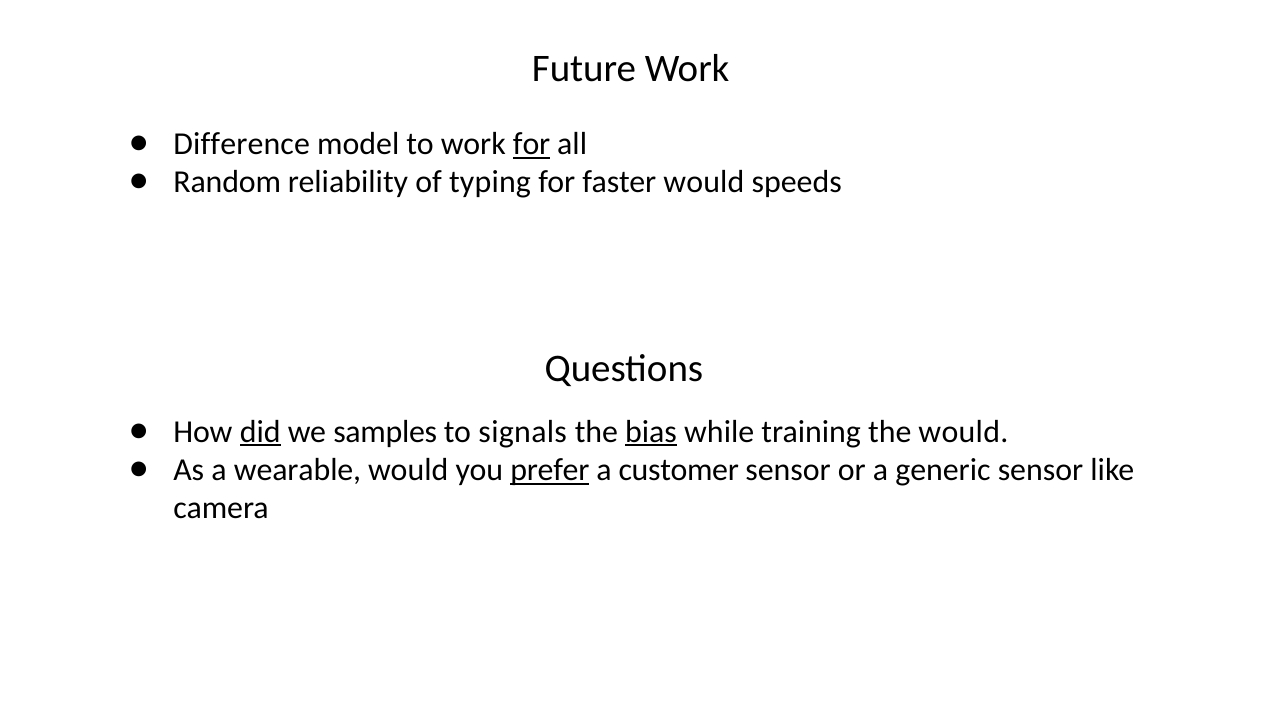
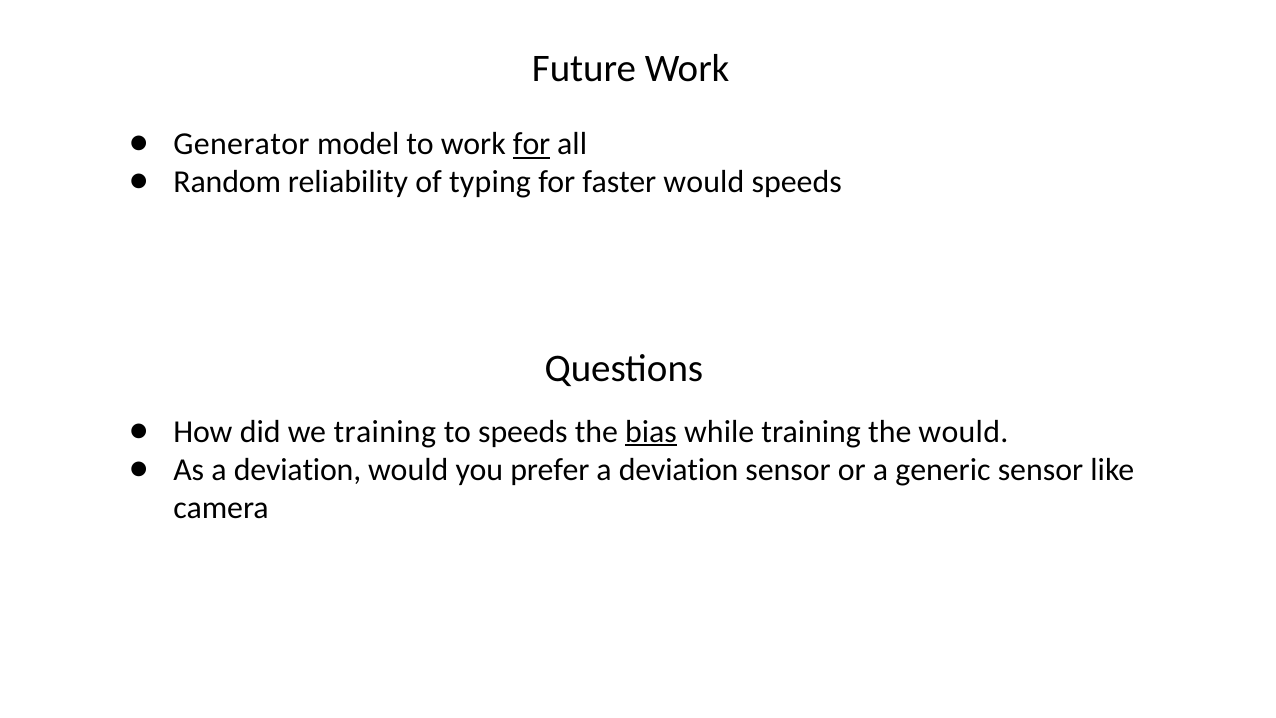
Difference: Difference -> Generator
did underline: present -> none
we samples: samples -> training
to signals: signals -> speeds
As a wearable: wearable -> deviation
prefer underline: present -> none
customer at (679, 470): customer -> deviation
